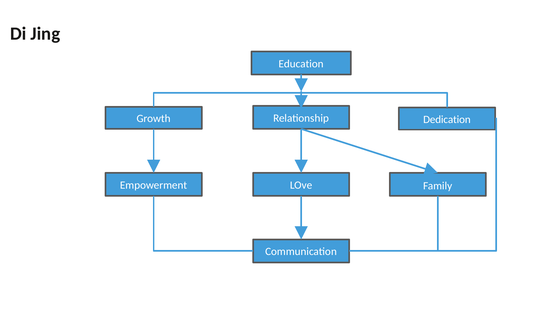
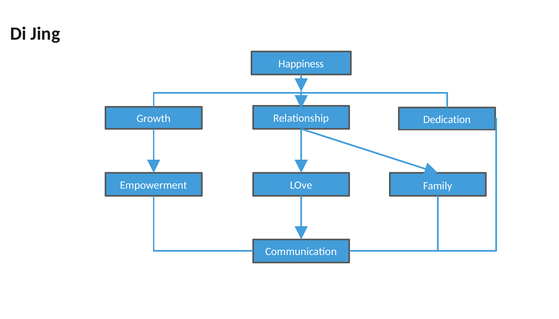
Education: Education -> Happiness
